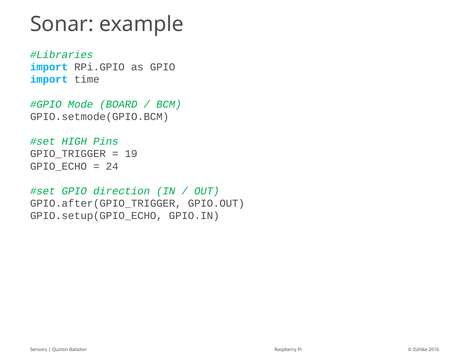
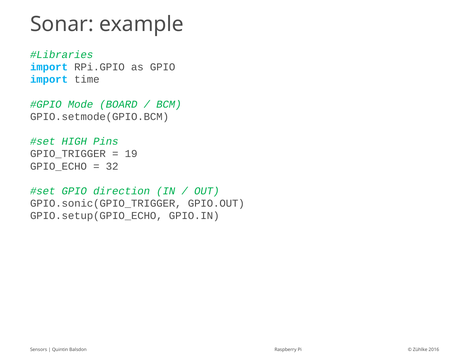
24: 24 -> 32
GPIO.after(GPIO_TRIGGER: GPIO.after(GPIO_TRIGGER -> GPIO.sonic(GPIO_TRIGGER
